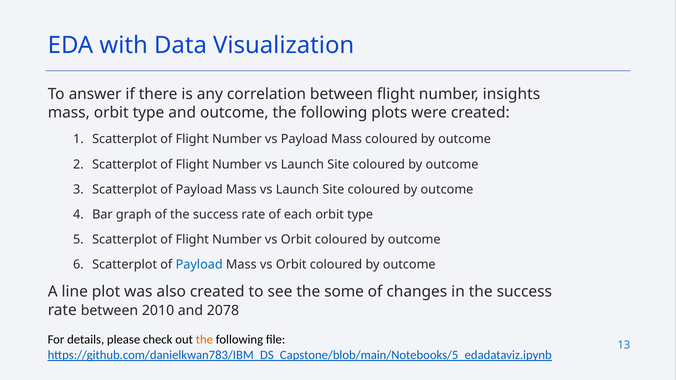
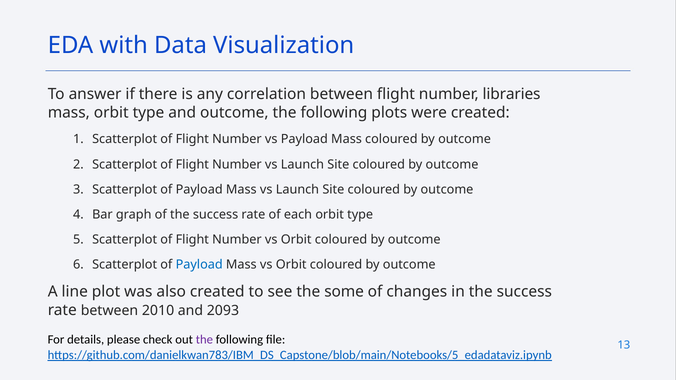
insights: insights -> libraries
2078: 2078 -> 2093
the at (204, 340) colour: orange -> purple
